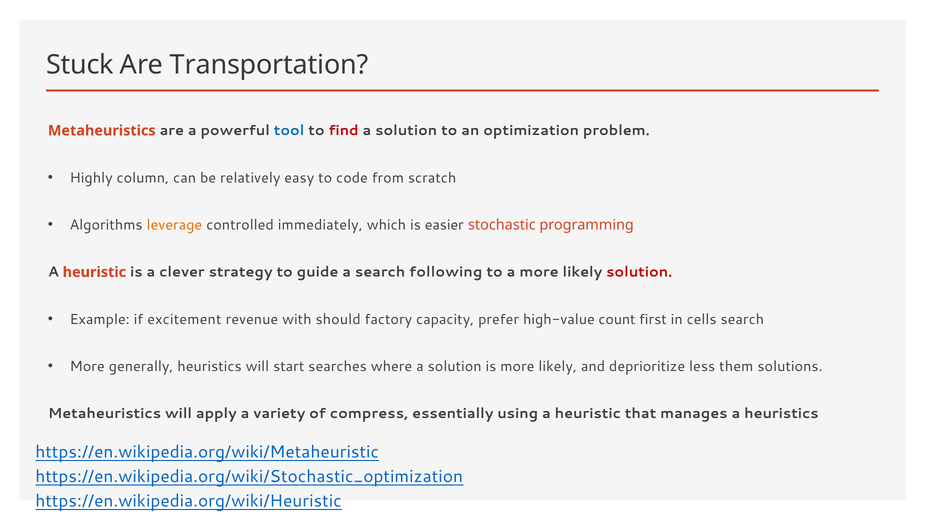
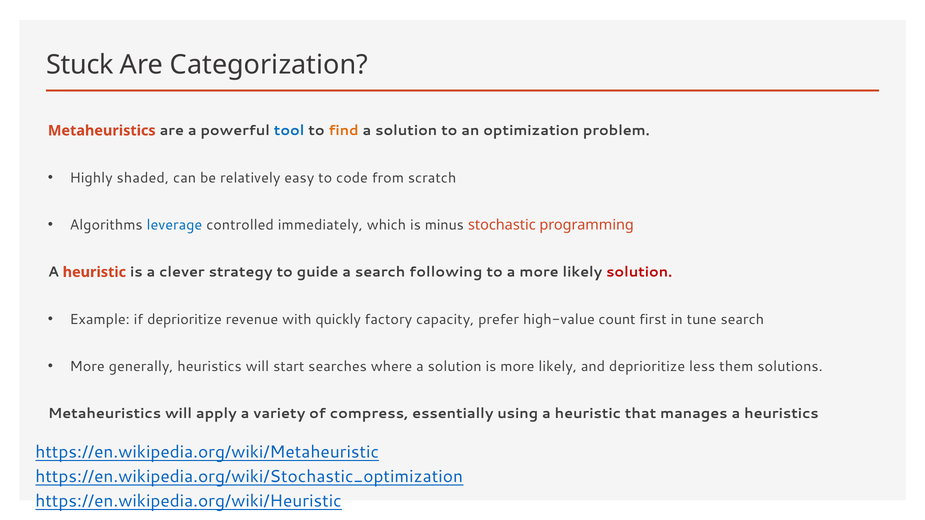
Transportation: Transportation -> Categorization
find colour: red -> orange
column: column -> shaded
leverage colour: orange -> blue
easier: easier -> minus
if excitement: excitement -> deprioritize
should: should -> quickly
cells: cells -> tune
